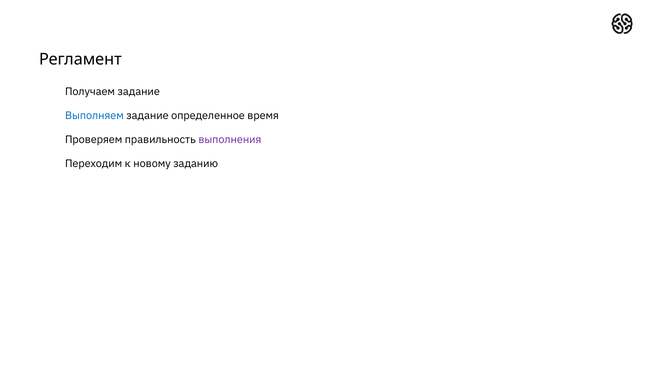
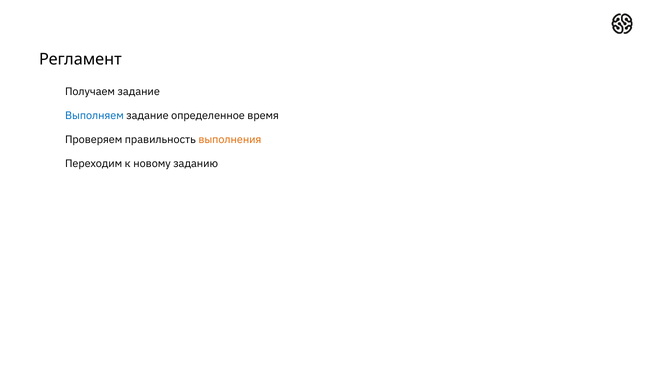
выполнения colour: purple -> orange
